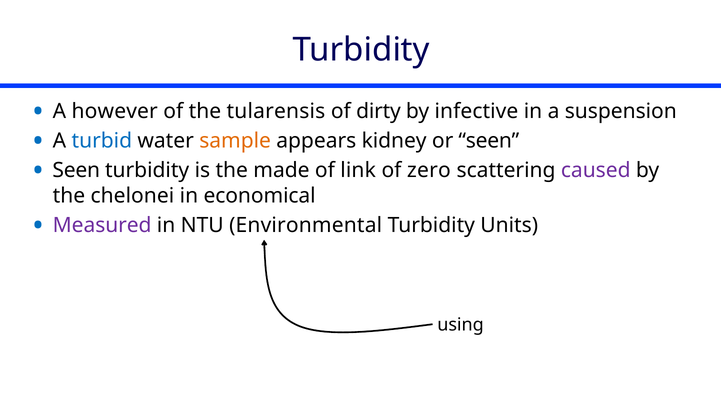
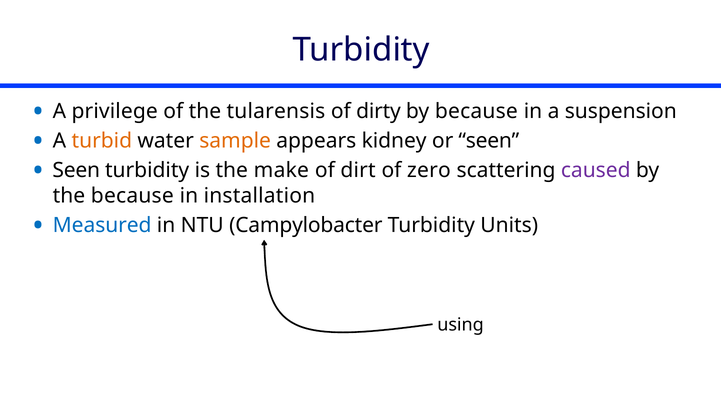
however: however -> privilege
by infective: infective -> because
turbid colour: blue -> orange
made: made -> make
link: link -> dirt
the chelonei: chelonei -> because
economical: economical -> installation
Measured colour: purple -> blue
Environmental: Environmental -> Campylobacter
